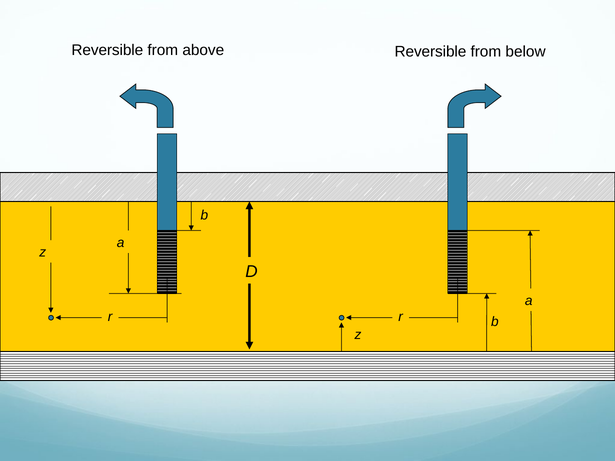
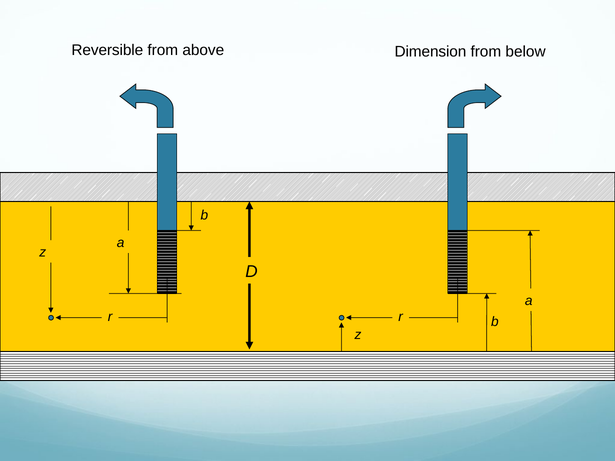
Reversible at (430, 52): Reversible -> Dimension
